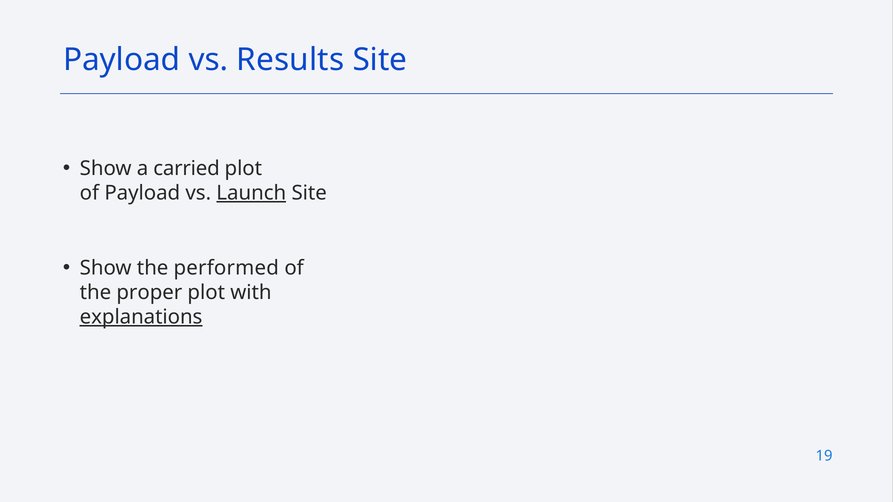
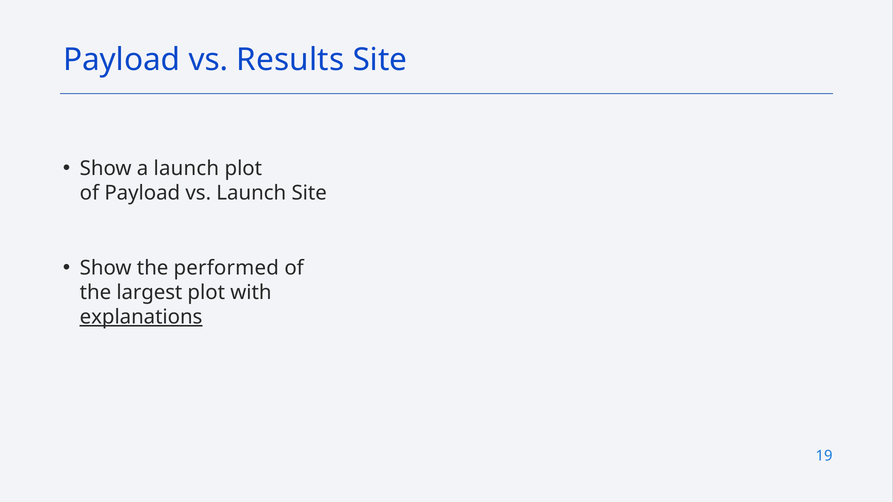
a carried: carried -> launch
Launch at (251, 193) underline: present -> none
proper: proper -> largest
